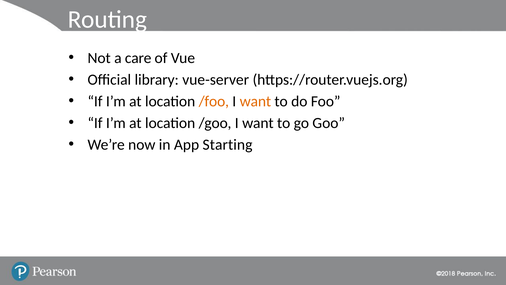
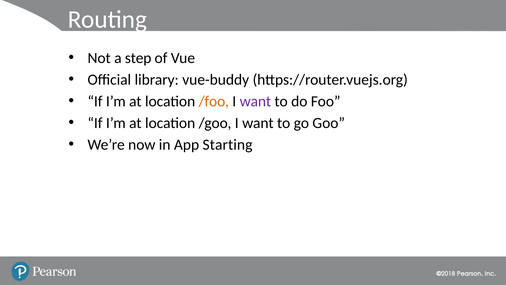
care: care -> step
vue-server: vue-server -> vue-buddy
want at (255, 101) colour: orange -> purple
